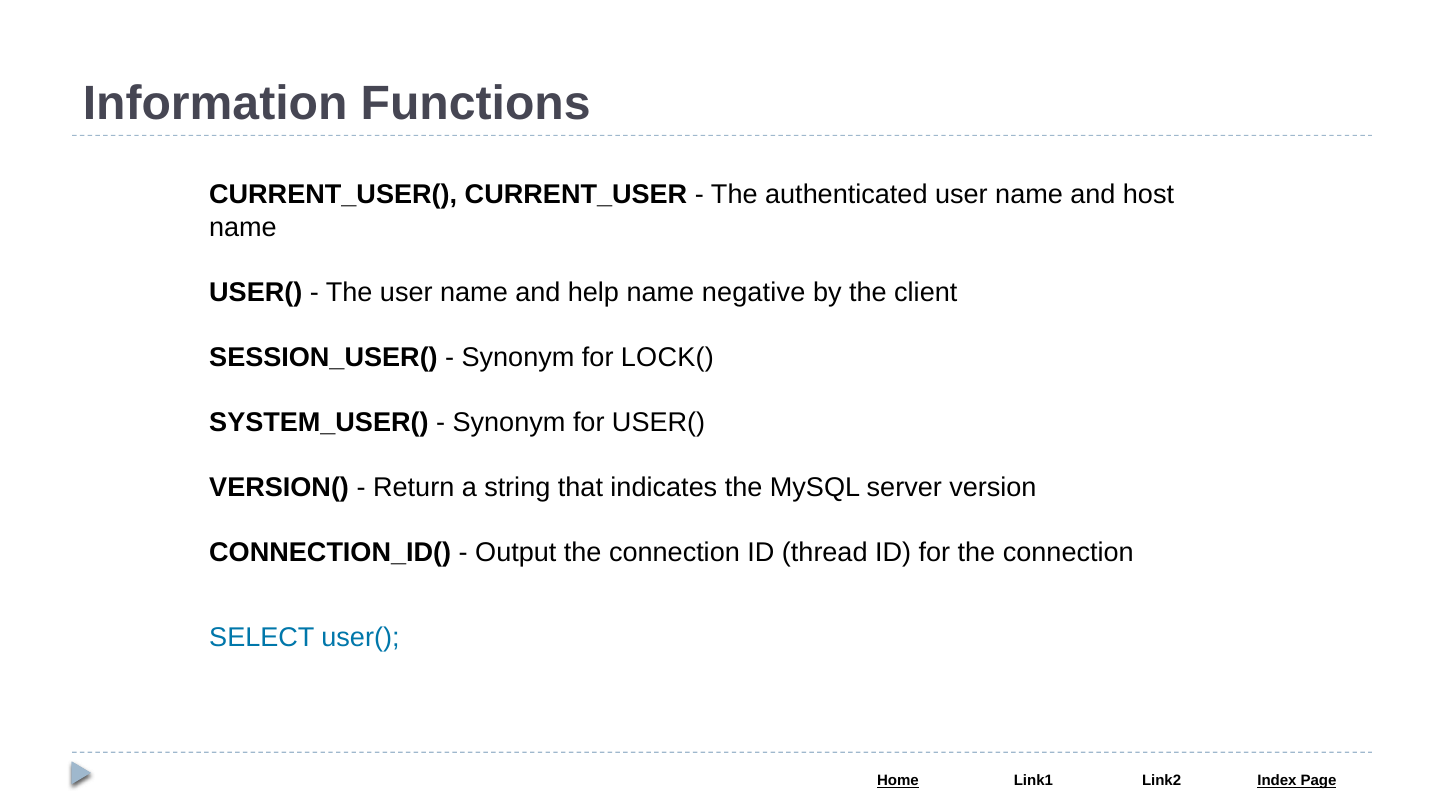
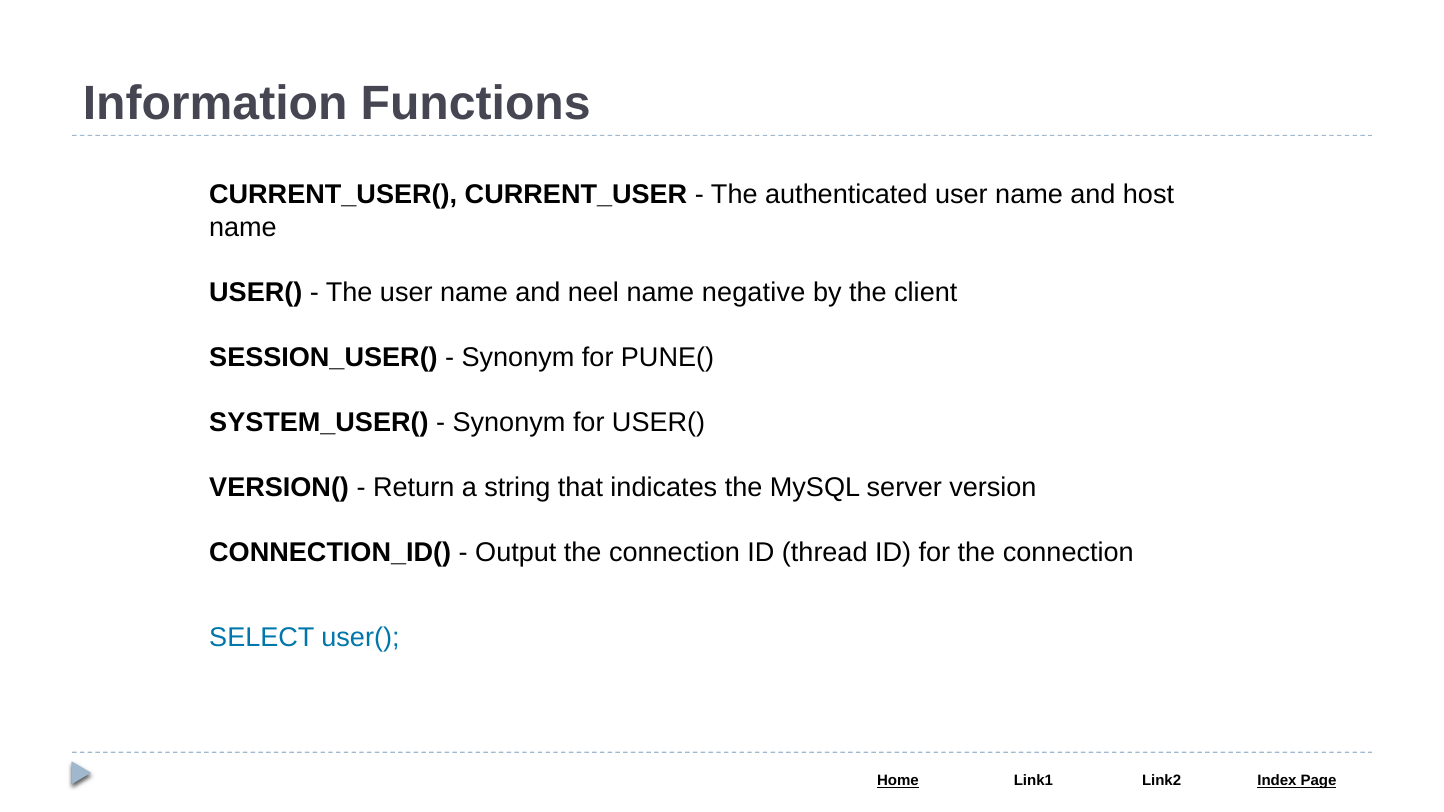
help: help -> neel
LOCK(: LOCK( -> PUNE(
